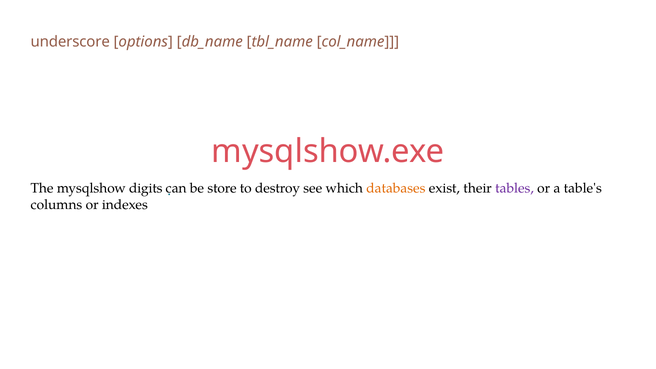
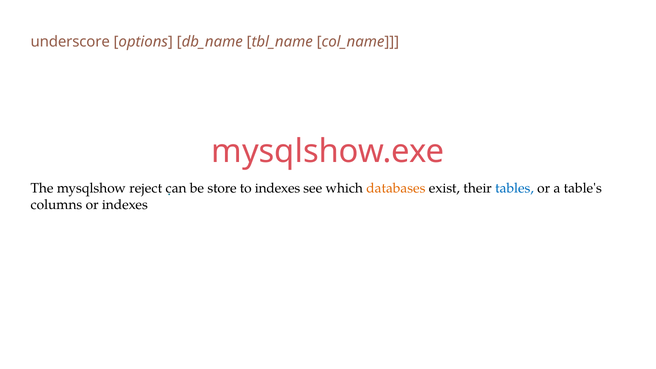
digits: digits -> reject
to destroy: destroy -> indexes
tables colour: purple -> blue
